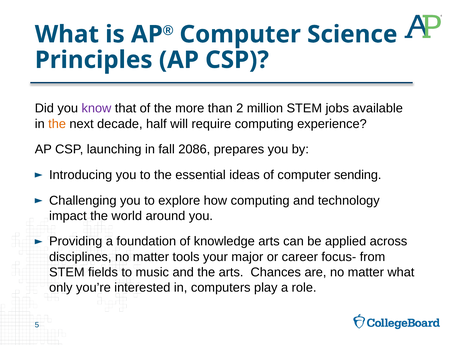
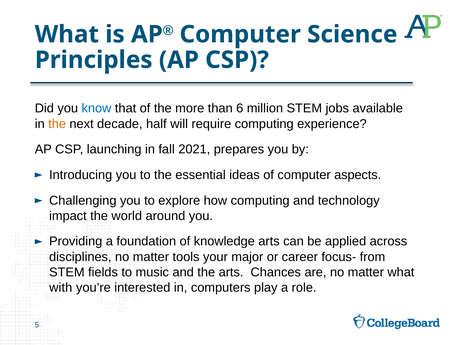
know colour: purple -> blue
2: 2 -> 6
2086: 2086 -> 2021
sending: sending -> aspects
only: only -> with
